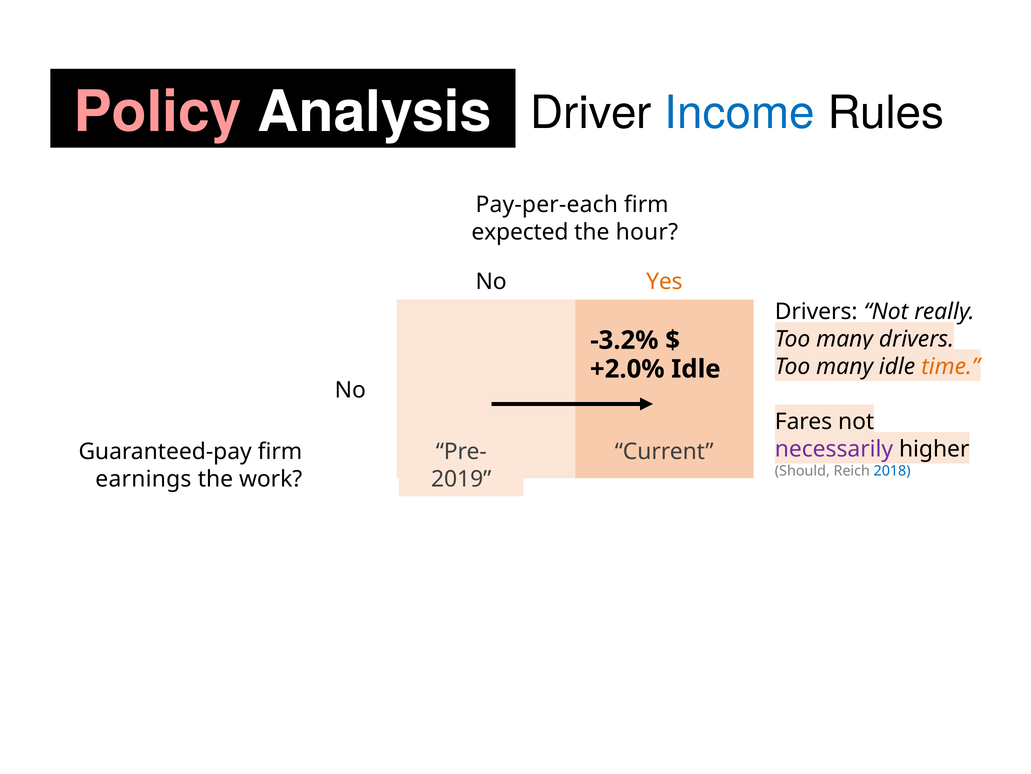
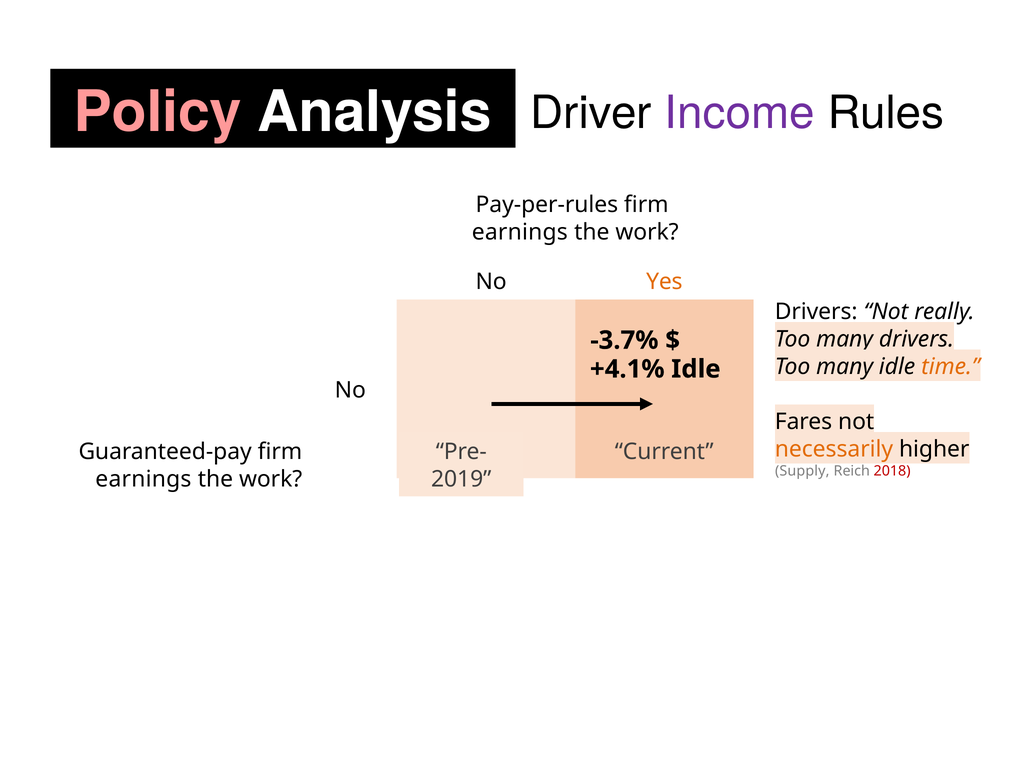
Income colour: blue -> purple
Pay-per-each: Pay-per-each -> Pay-per-rules
expected at (520, 232): expected -> earnings
hour at (647, 232): hour -> work
-3.2%: -3.2% -> -3.7%
+2.0%: +2.0% -> +4.1%
necessarily colour: purple -> orange
Should: Should -> Supply
2018 colour: blue -> red
